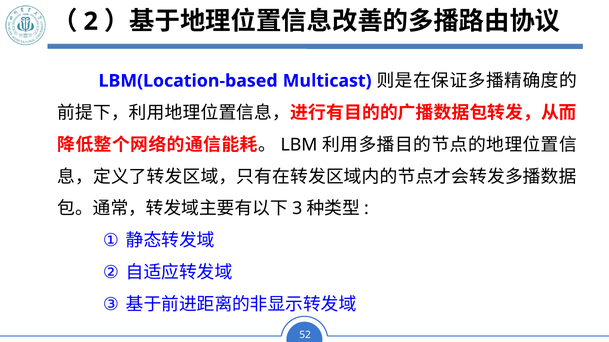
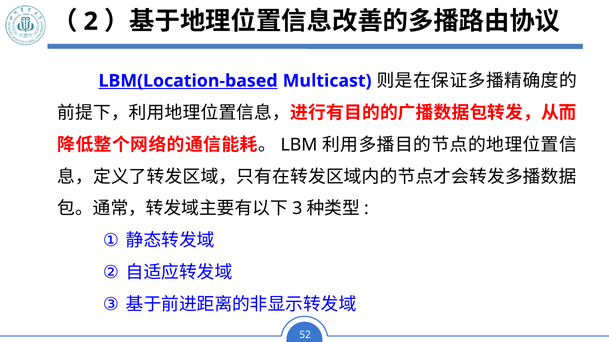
LBM(Location-based underline: none -> present
